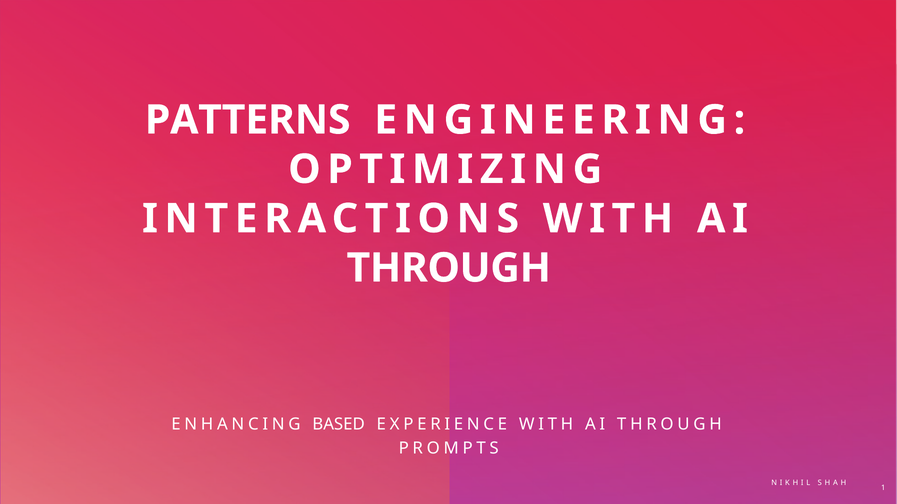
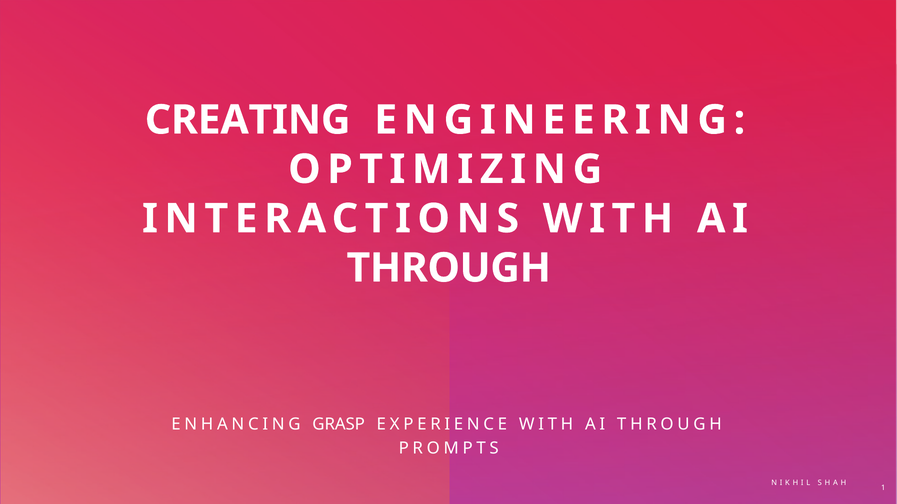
PATTERNS: PATTERNS -> CREATING
BASED: BASED -> GRASP
